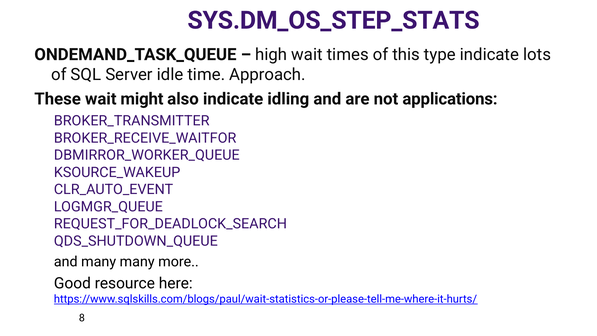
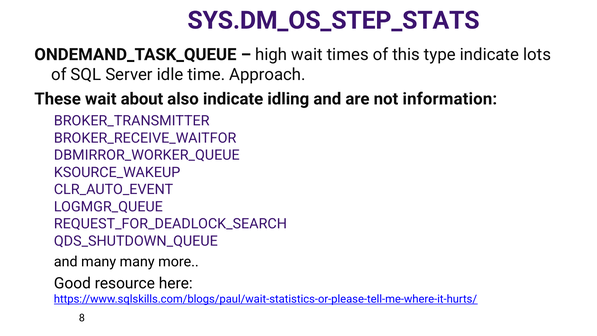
might: might -> about
applications: applications -> information
